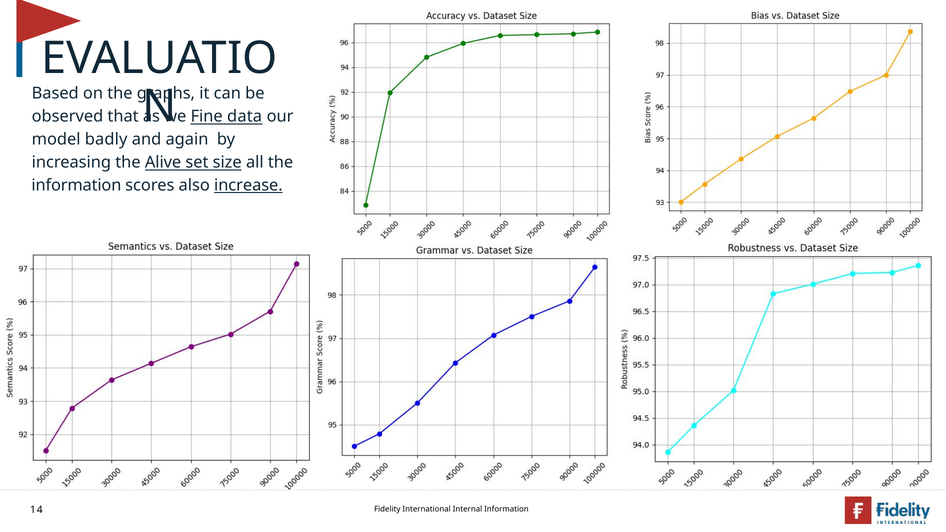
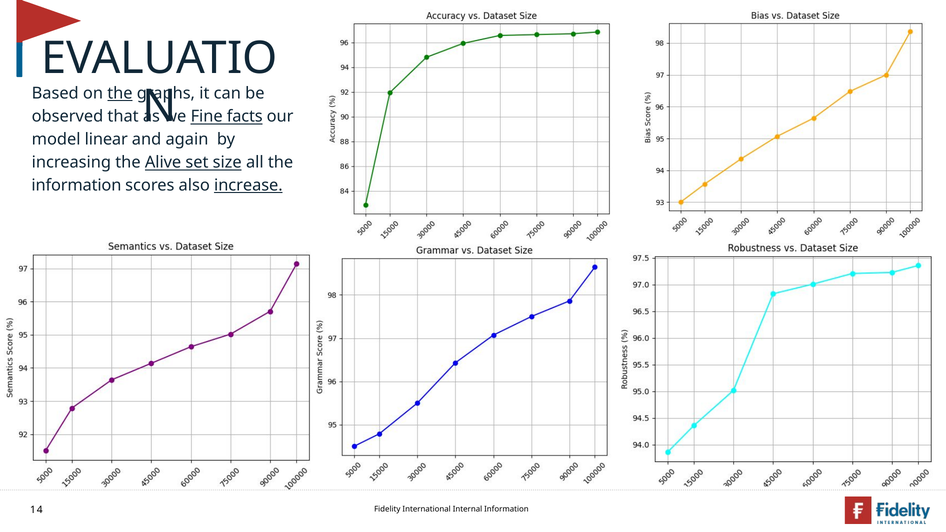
the at (120, 94) underline: none -> present
data: data -> facts
badly: badly -> linear
